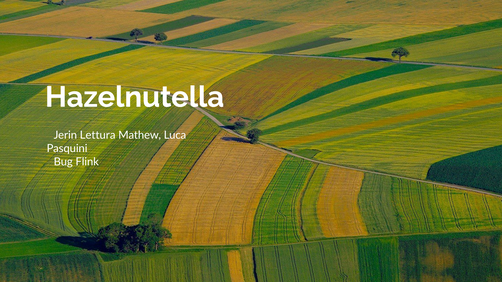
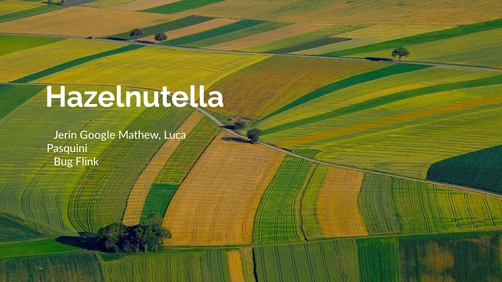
Lettura: Lettura -> Google
